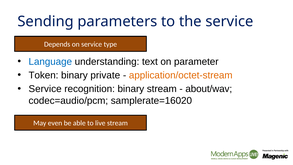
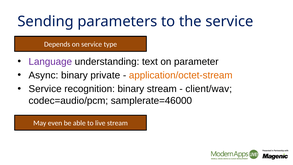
Language colour: blue -> purple
Token: Token -> Async
about/wav: about/wav -> client/wav
samplerate=16020: samplerate=16020 -> samplerate=46000
